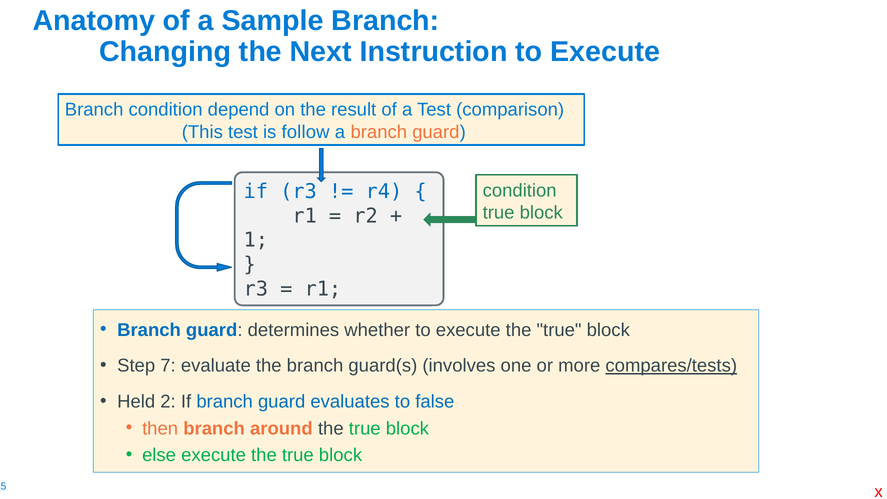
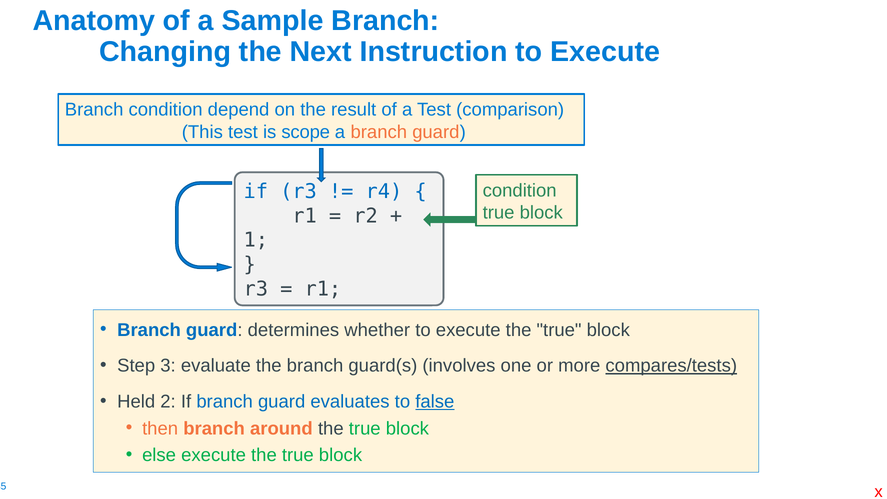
follow: follow -> scope
7: 7 -> 3
false underline: none -> present
